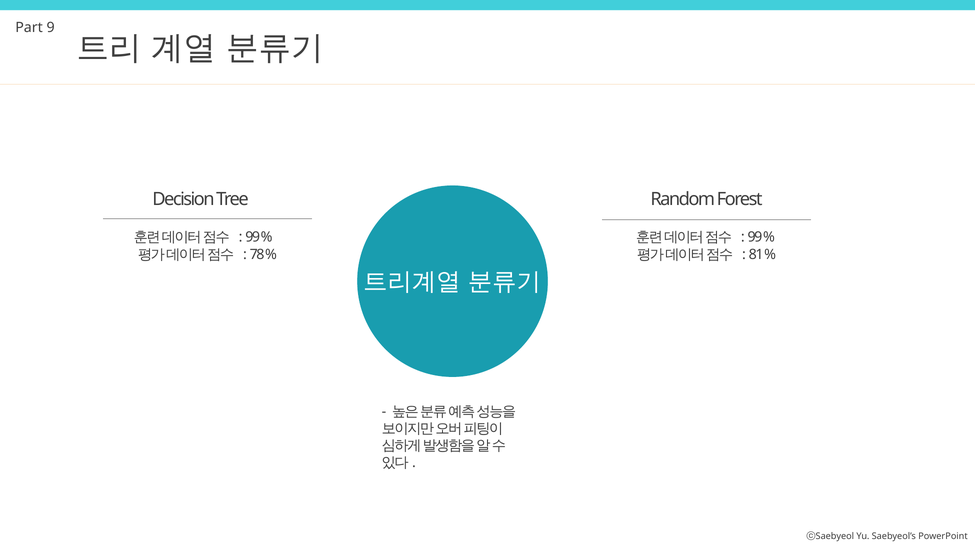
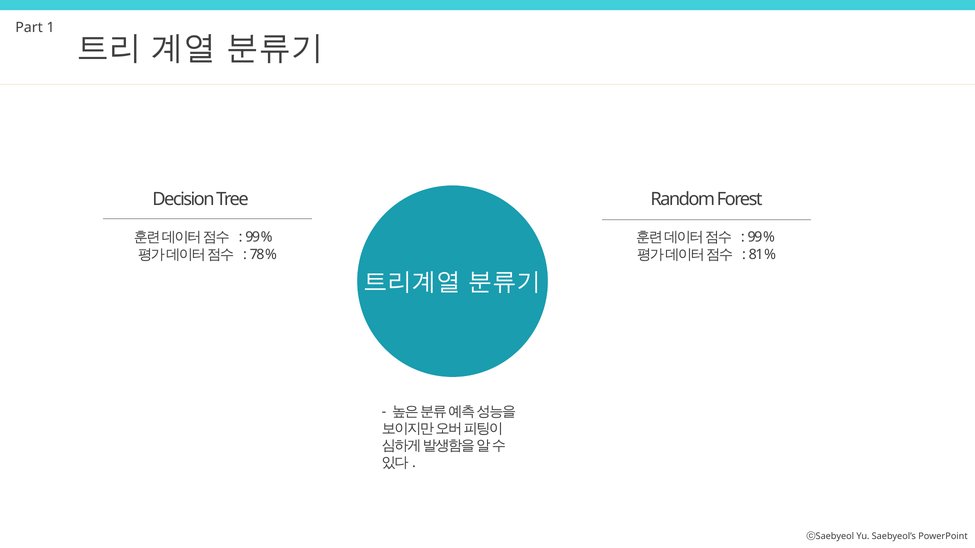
9: 9 -> 1
